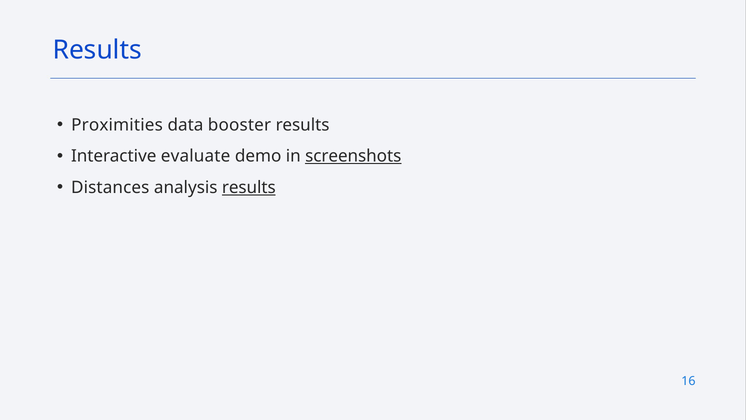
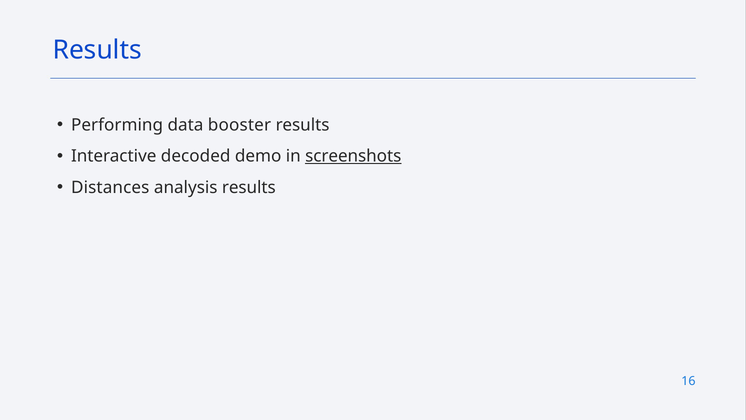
Proximities: Proximities -> Performing
evaluate: evaluate -> decoded
results at (249, 188) underline: present -> none
